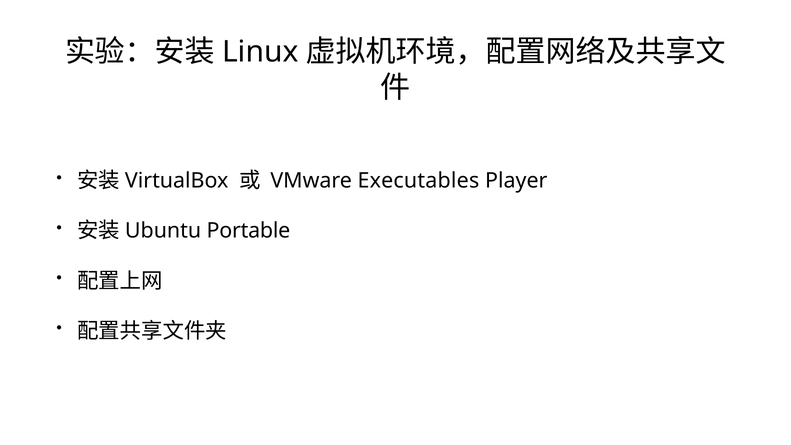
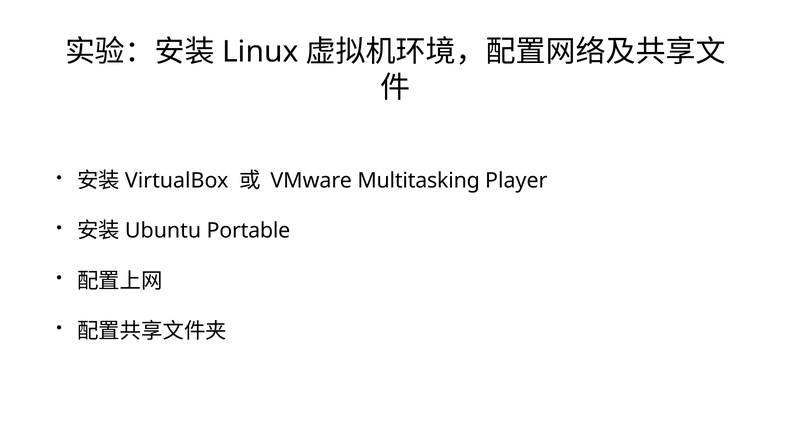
Executables: Executables -> Multitasking
